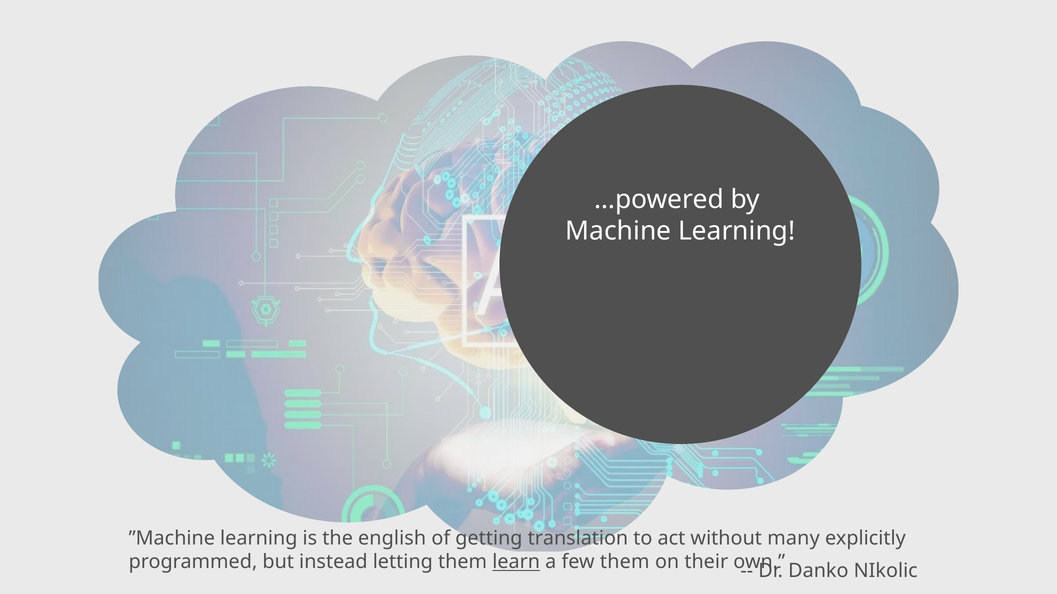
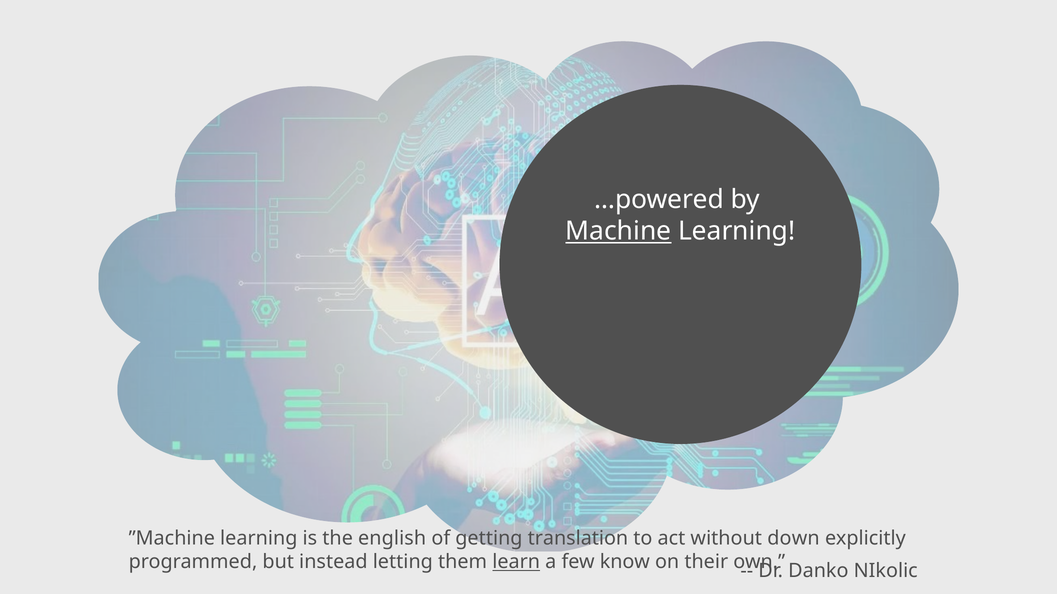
Machine underline: none -> present
many: many -> down
few them: them -> know
